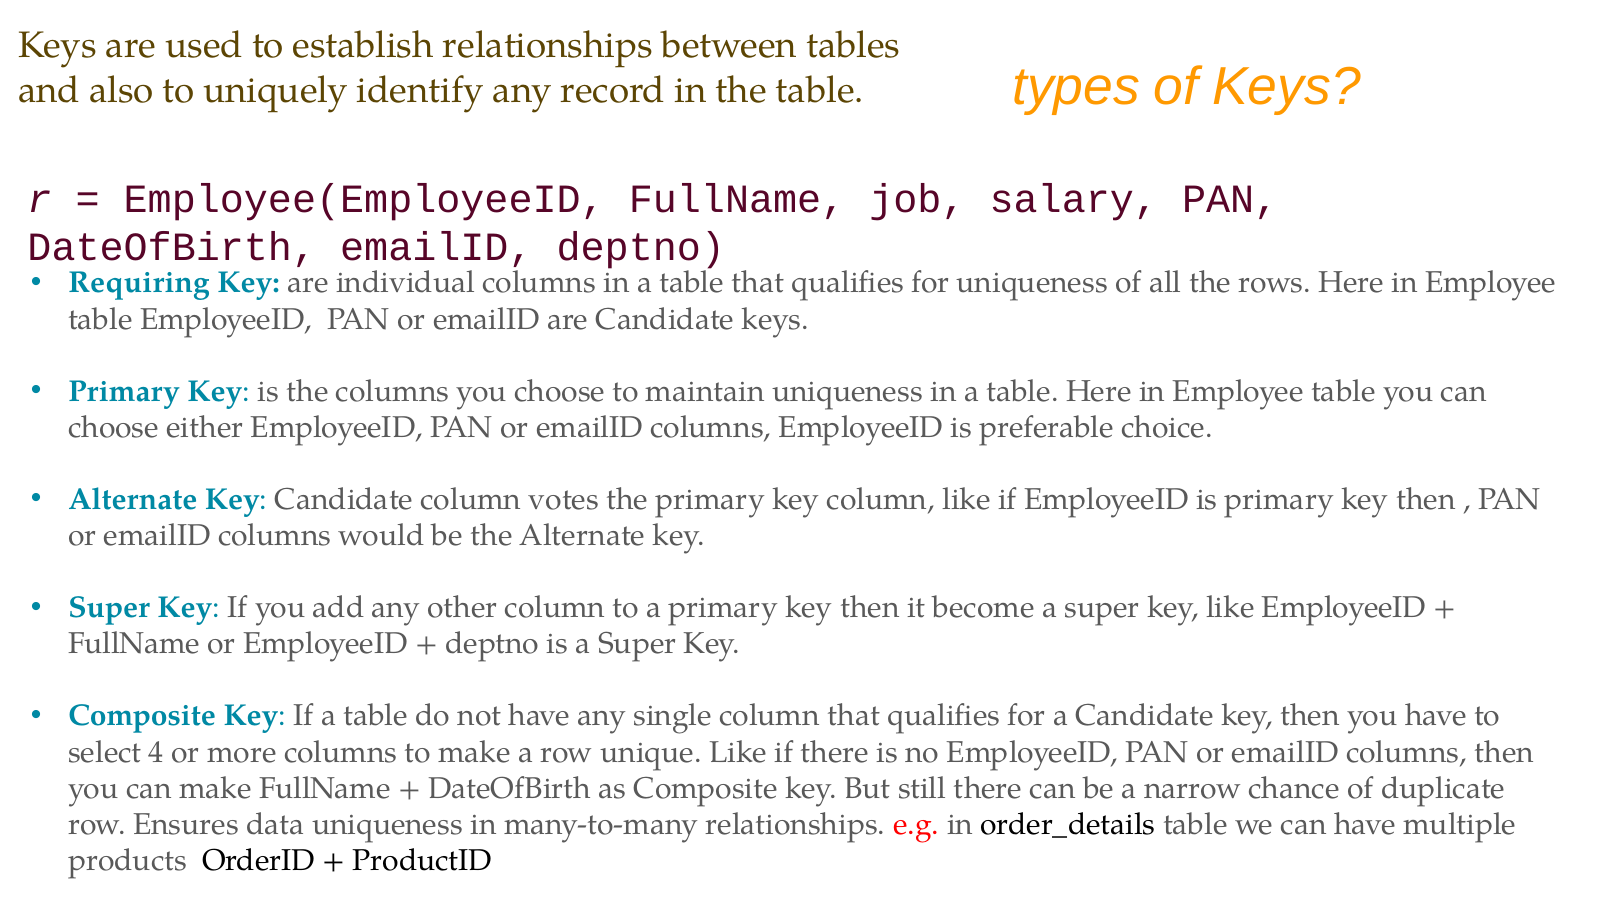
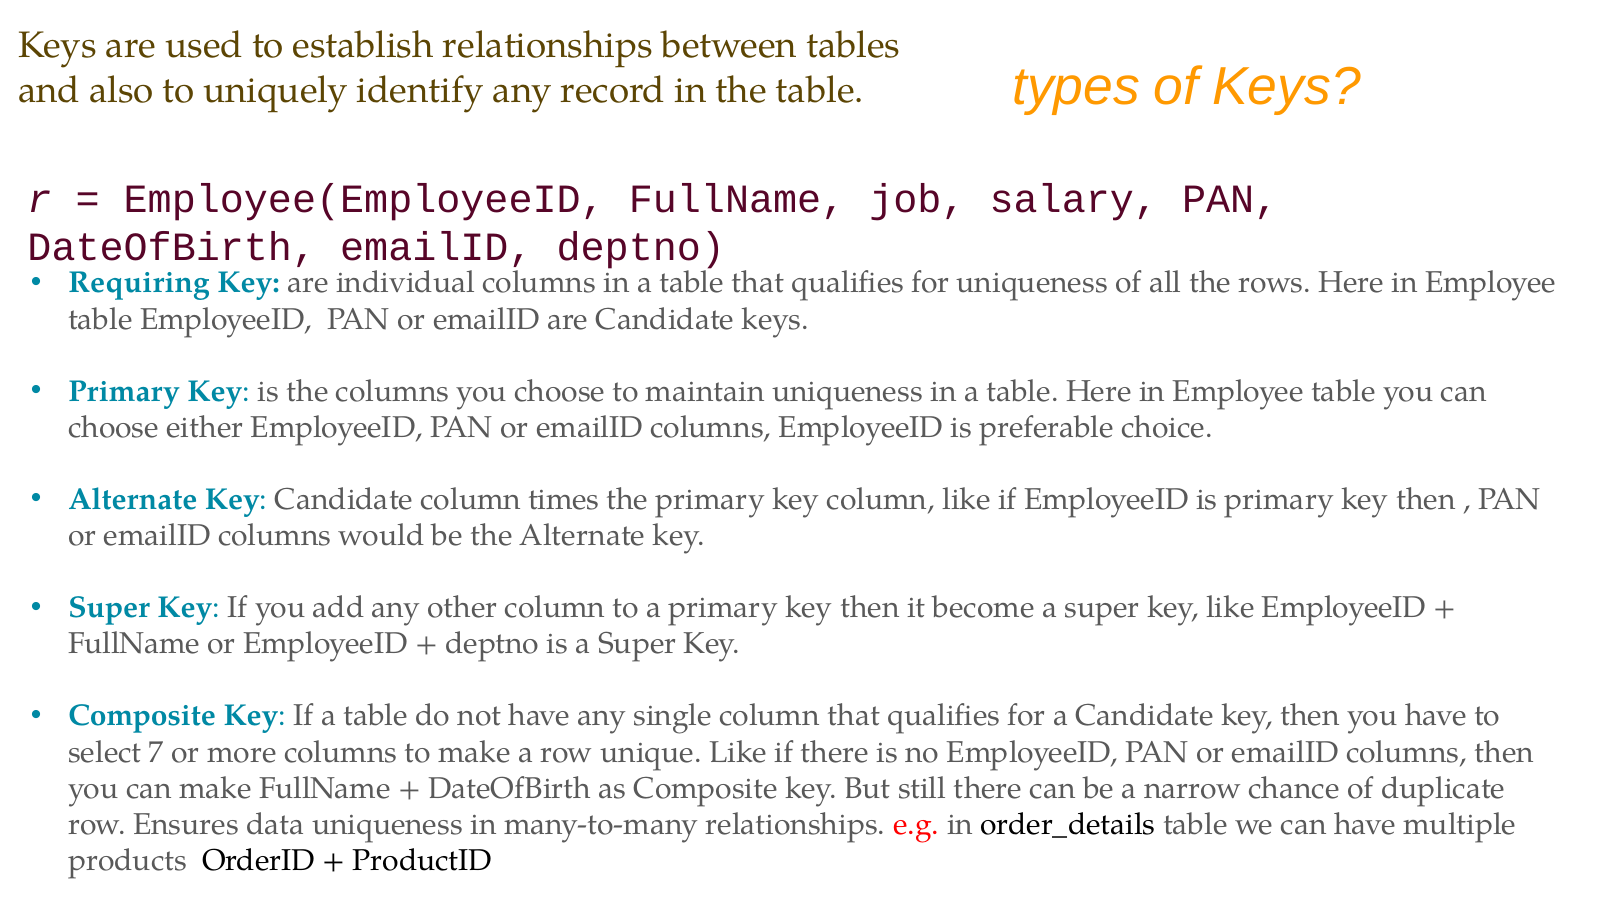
votes: votes -> times
4: 4 -> 7
